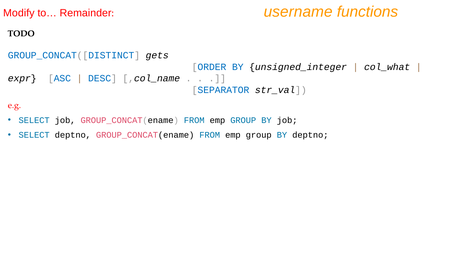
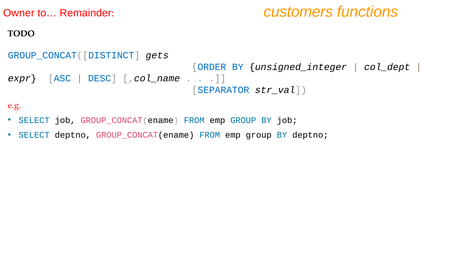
username: username -> customers
Modify: Modify -> Owner
col_what: col_what -> col_dept
